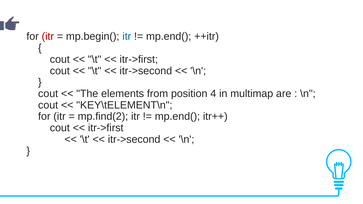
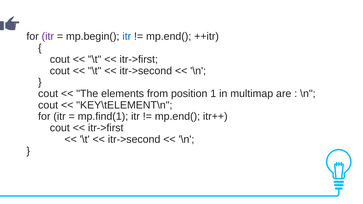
itr at (48, 37) colour: red -> purple
4: 4 -> 1
mp.find(2: mp.find(2 -> mp.find(1
